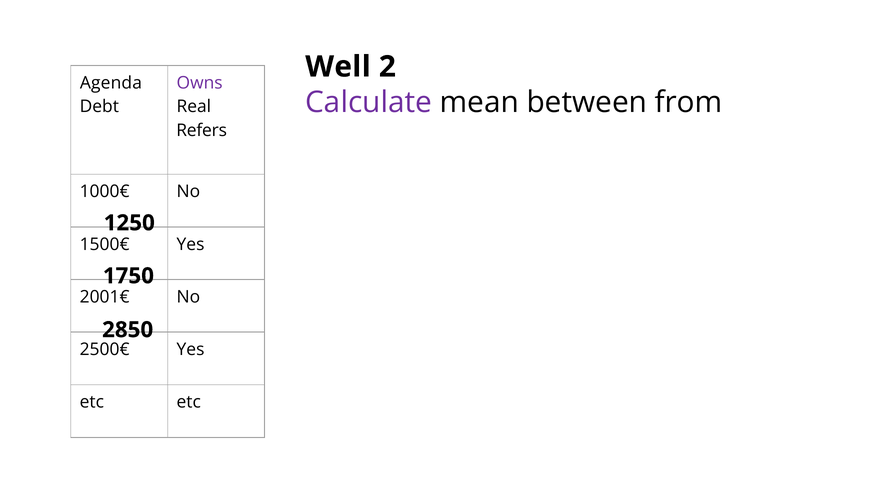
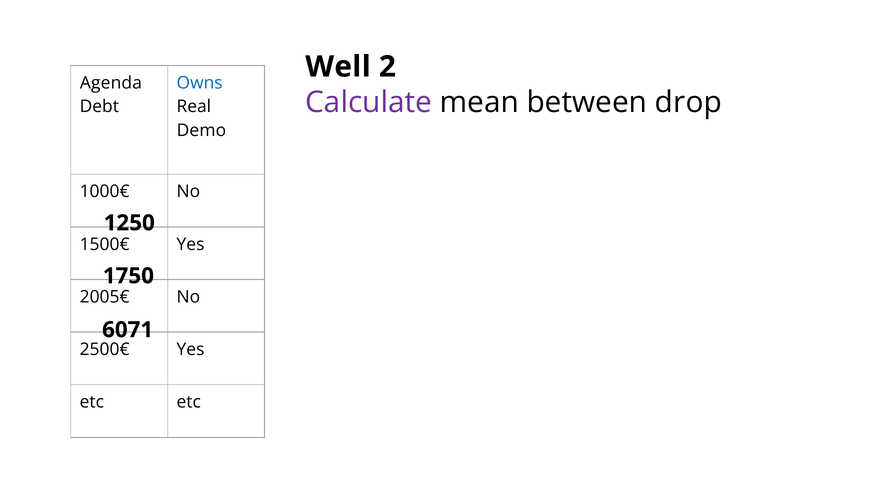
Owns colour: purple -> blue
from: from -> drop
Refers: Refers -> Demo
2001€: 2001€ -> 2005€
2850: 2850 -> 6071
